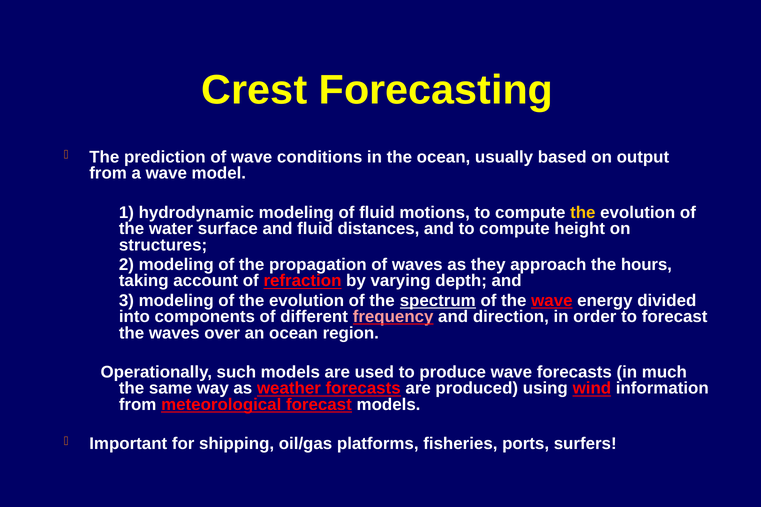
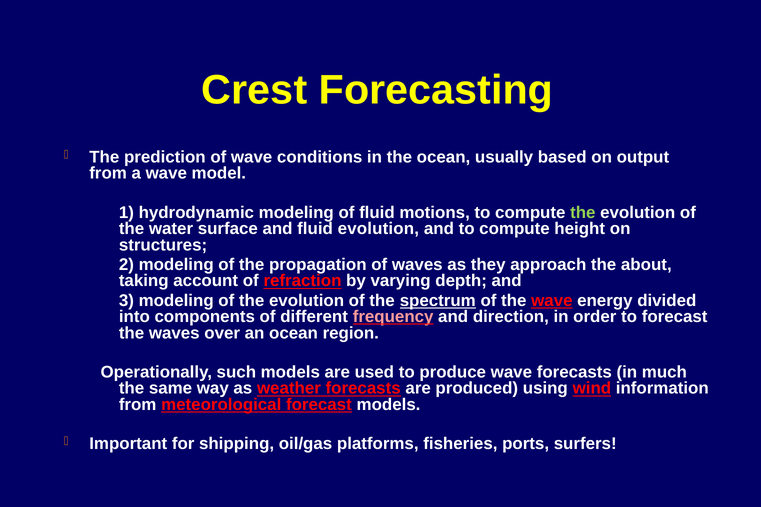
the at (583, 213) colour: yellow -> light green
fluid distances: distances -> evolution
hours: hours -> about
